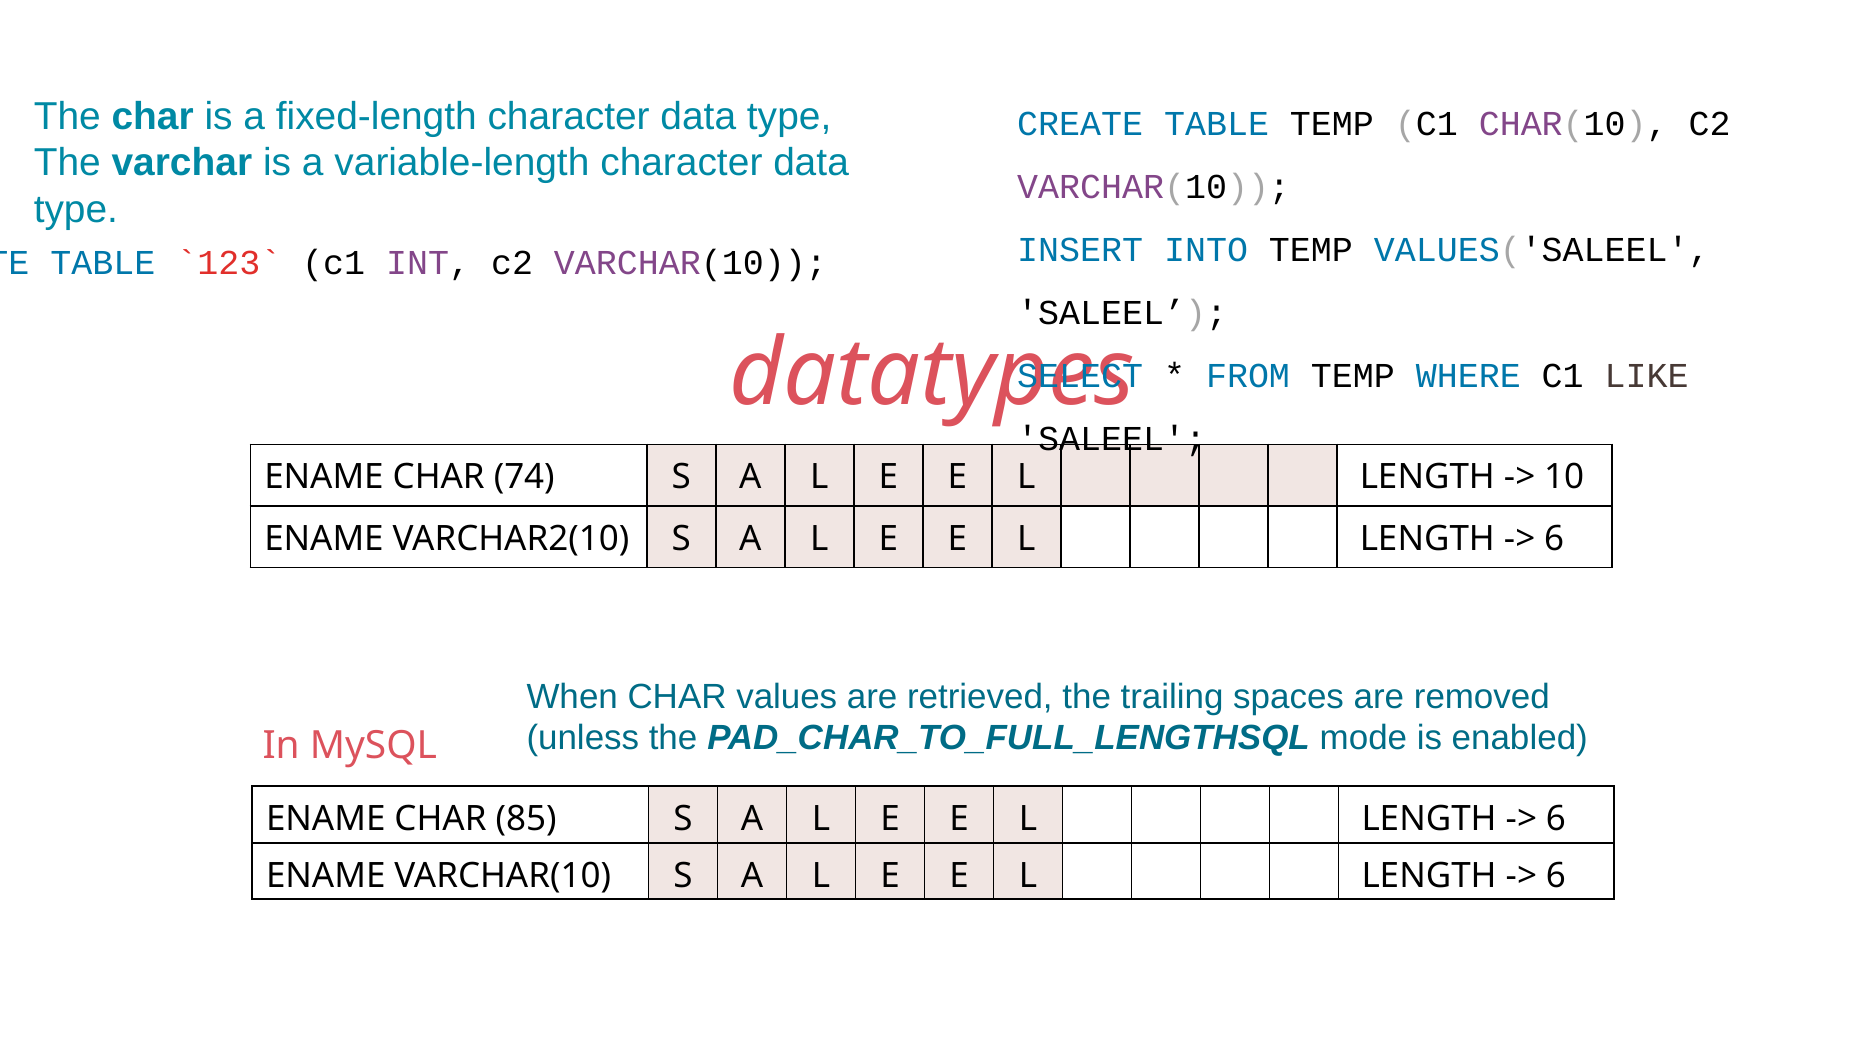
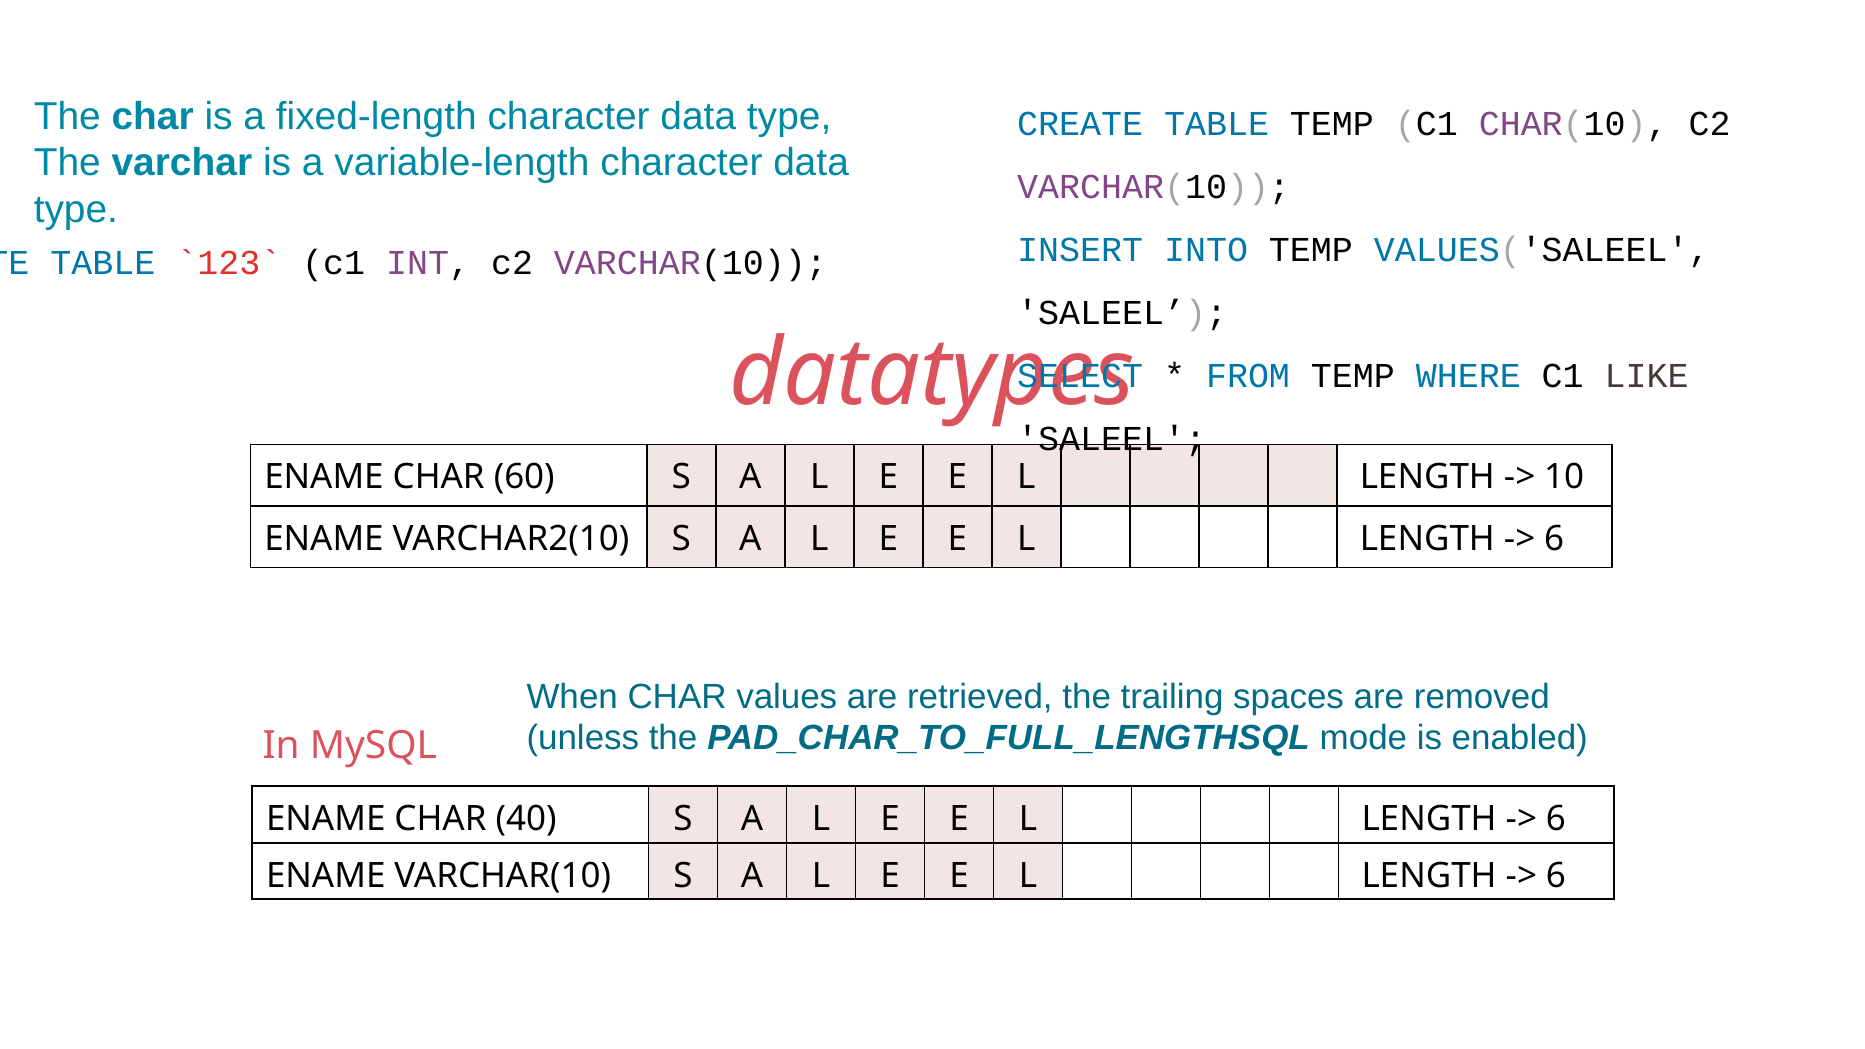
74: 74 -> 60
85: 85 -> 40
